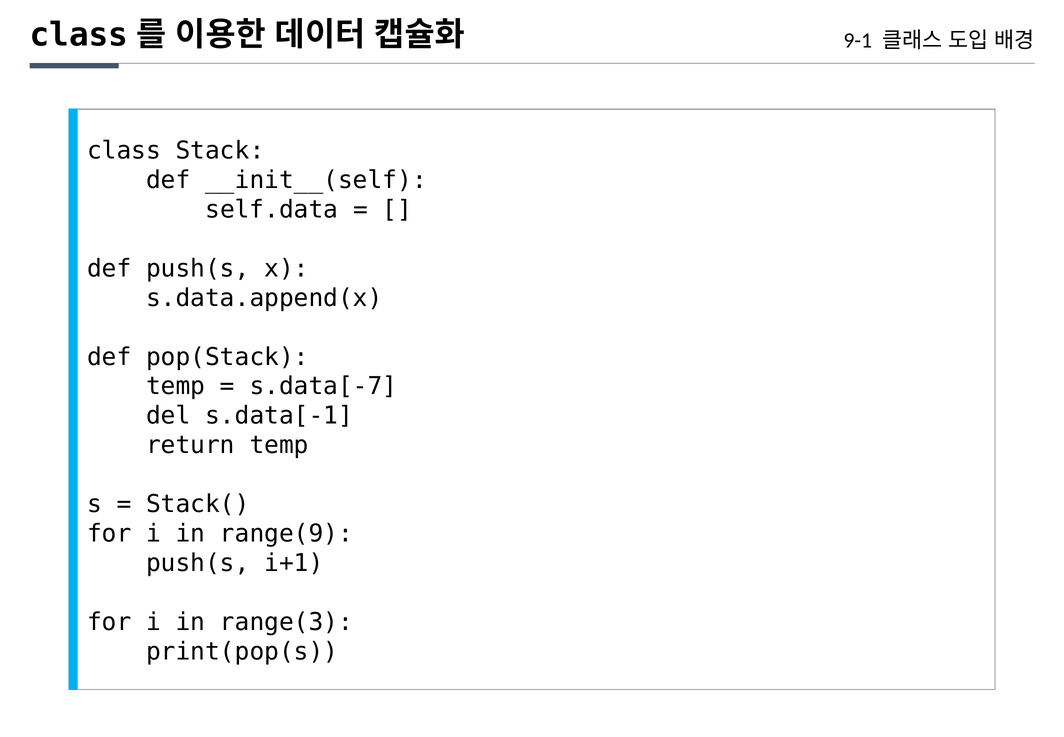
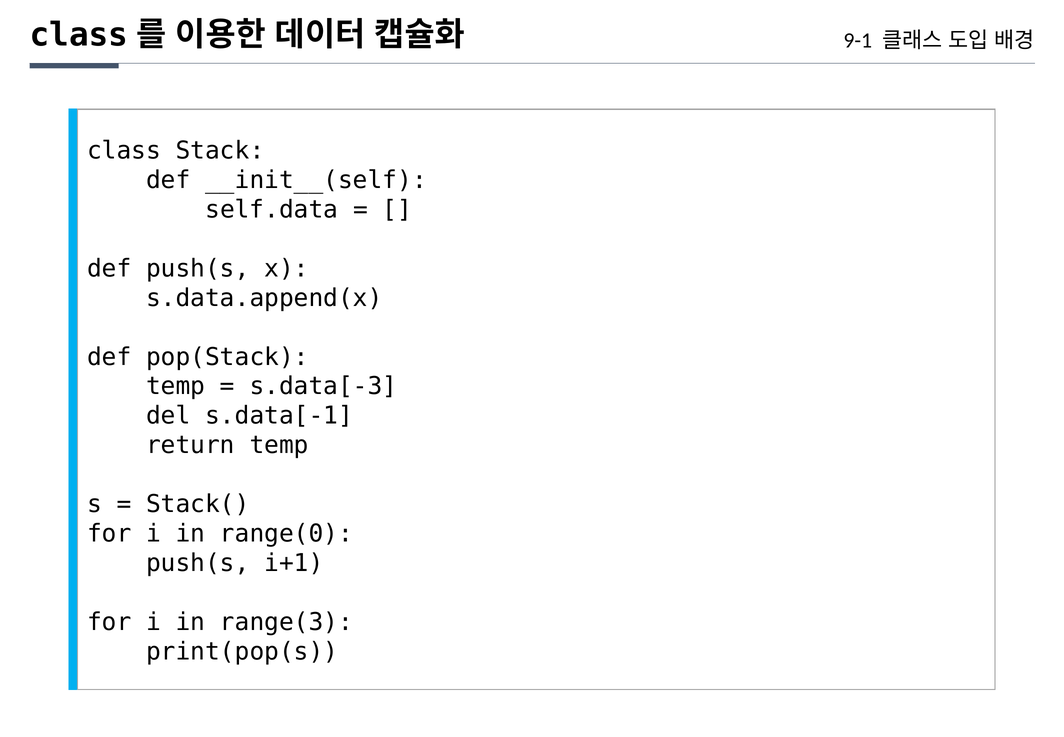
s.data[-7: s.data[-7 -> s.data[-3
range(9: range(9 -> range(0
